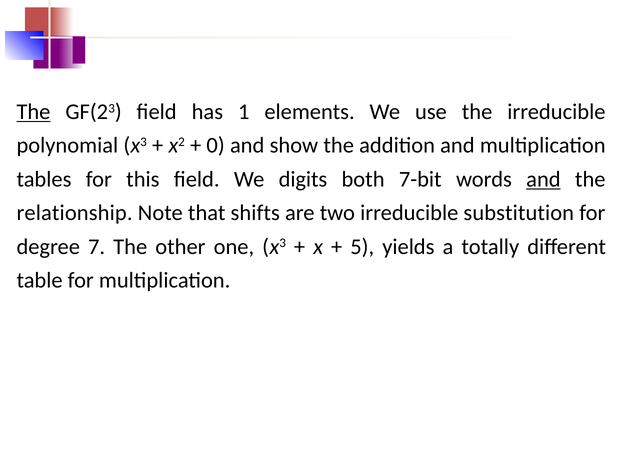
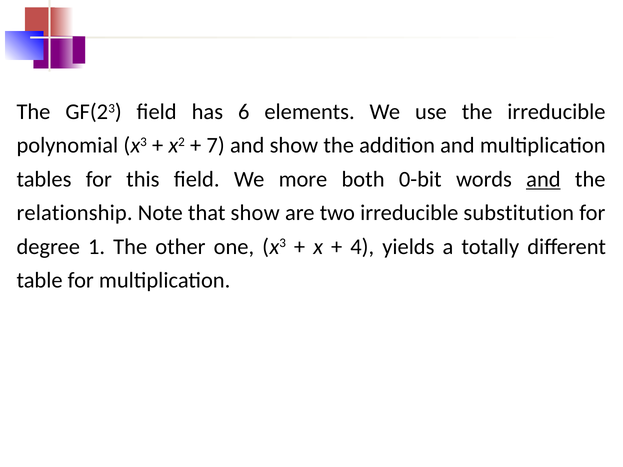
The at (33, 112) underline: present -> none
1: 1 -> 6
0: 0 -> 7
digits: digits -> more
7-bit: 7-bit -> 0-bit
that shifts: shifts -> show
7: 7 -> 1
5: 5 -> 4
